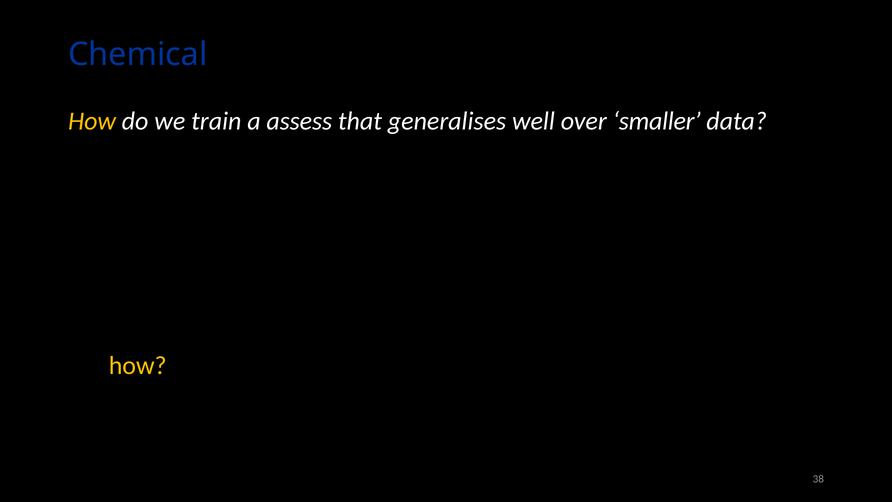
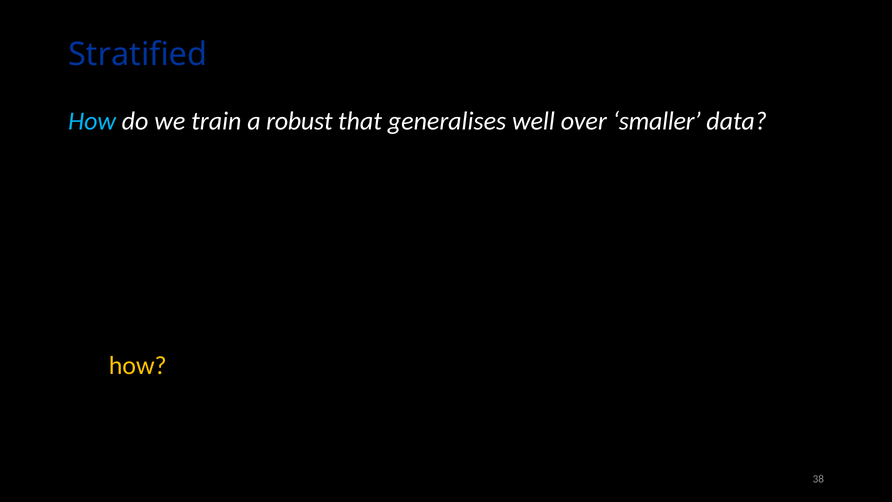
Chemical: Chemical -> Stratified
How at (92, 121) colour: yellow -> light blue
assess: assess -> robust
